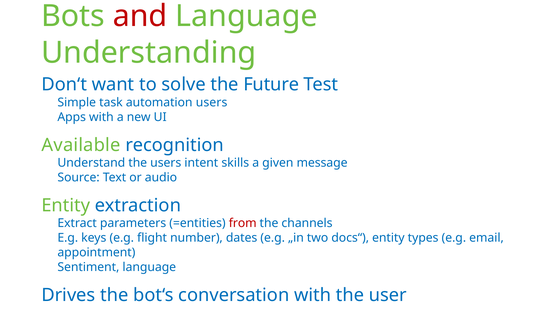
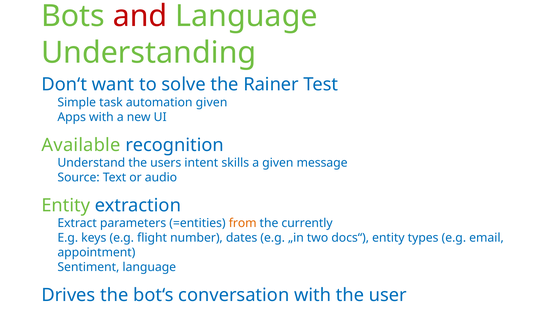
Future: Future -> Rainer
automation users: users -> given
from colour: red -> orange
channels: channels -> currently
